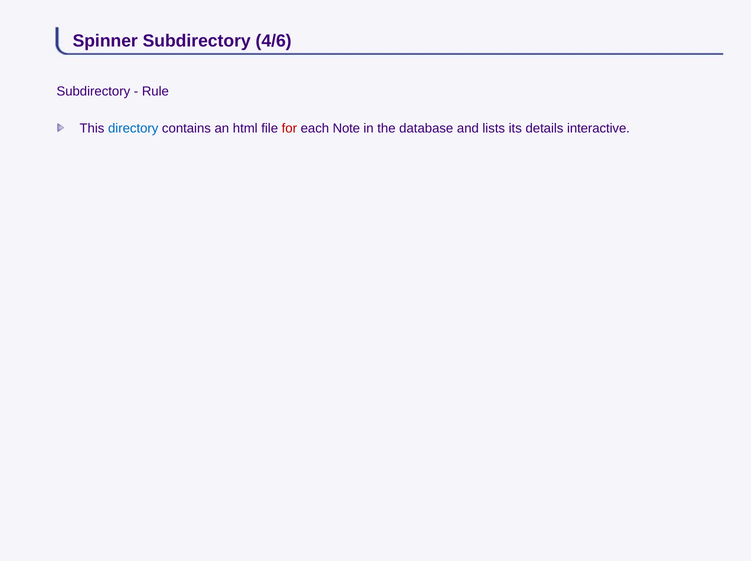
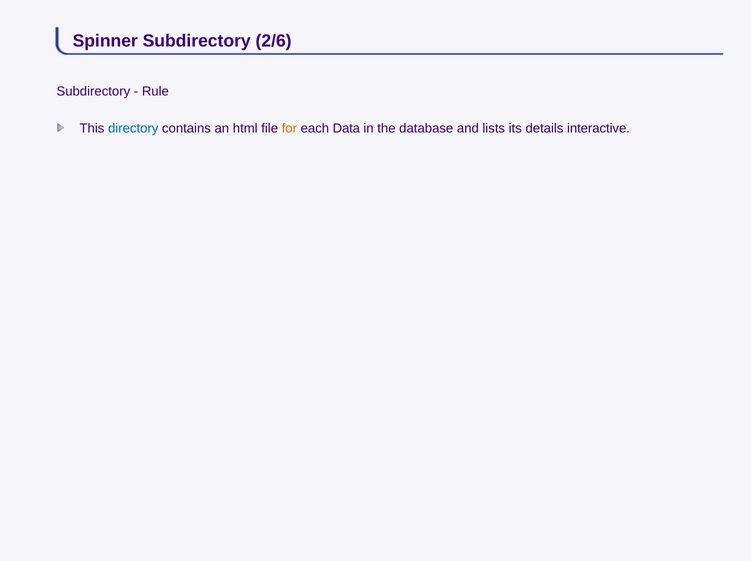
4/6: 4/6 -> 2/6
for colour: red -> orange
Note: Note -> Data
